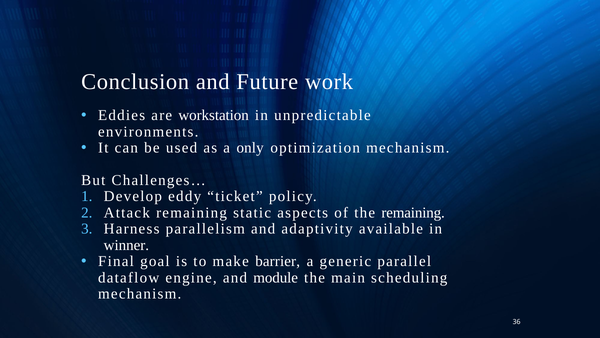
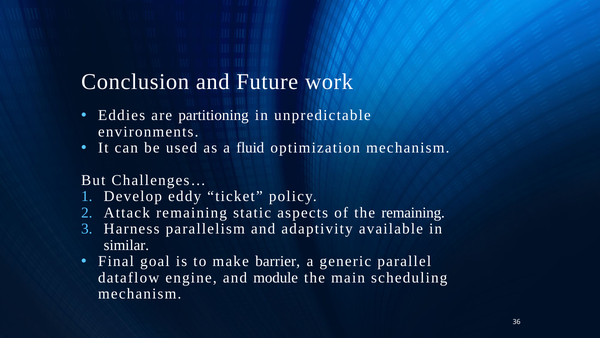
workstation: workstation -> partitioning
only: only -> fluid
winner: winner -> similar
